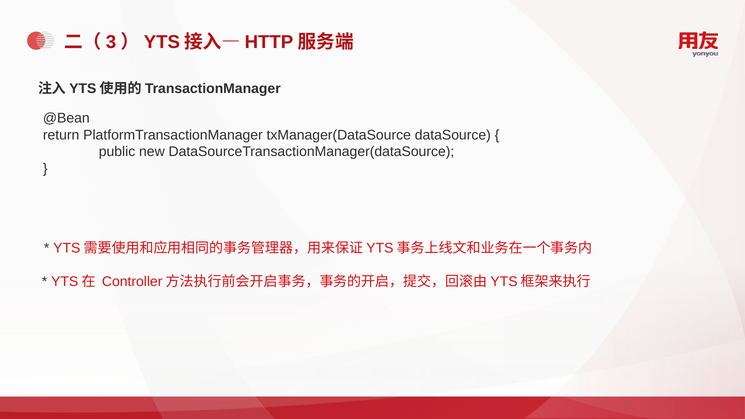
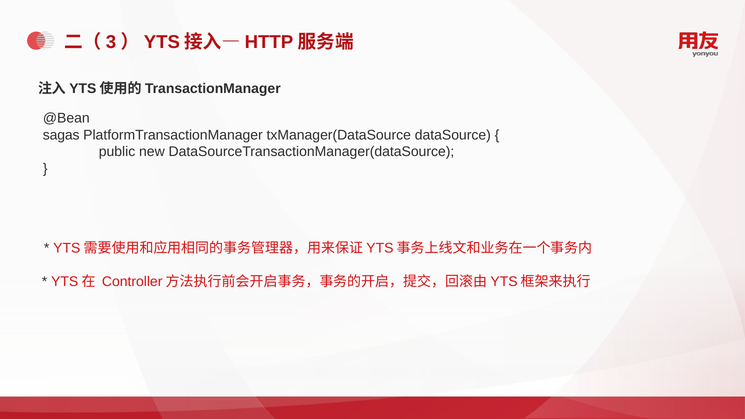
return: return -> sagas
